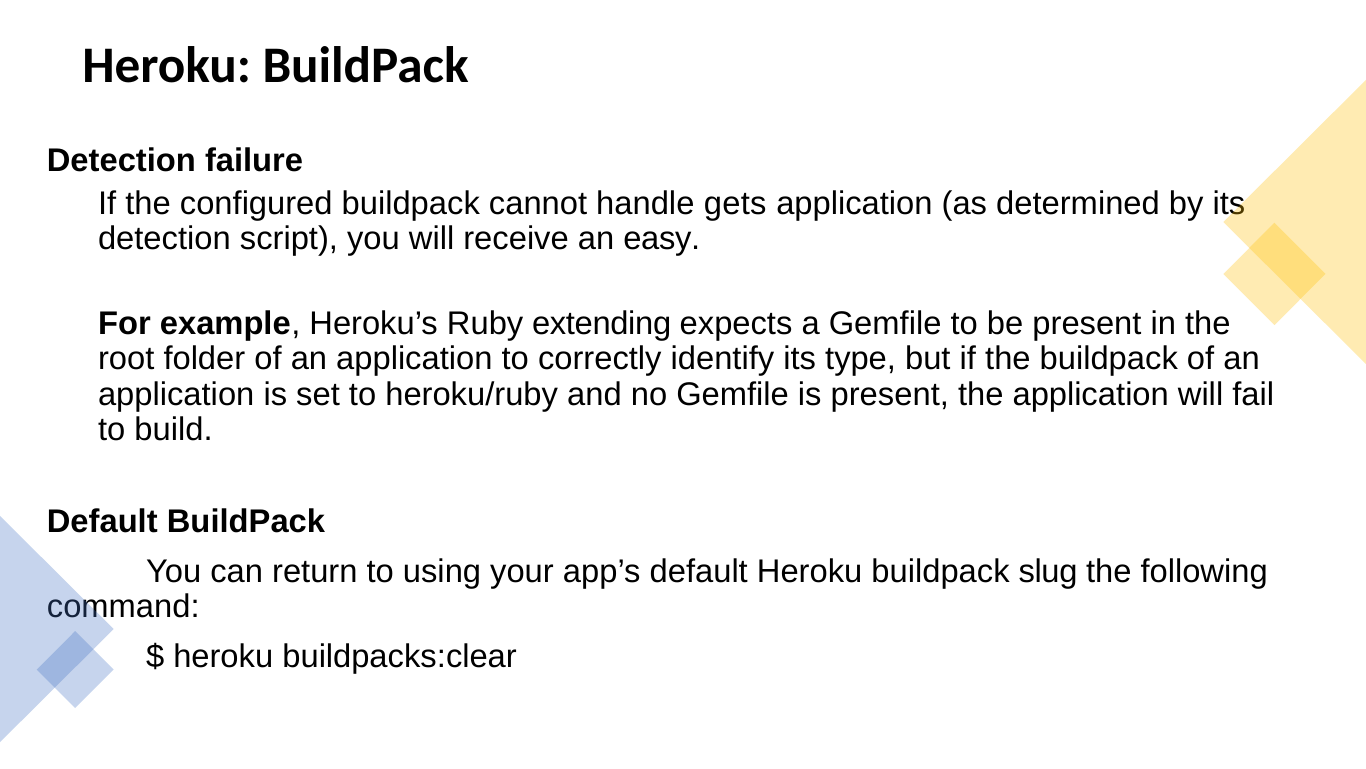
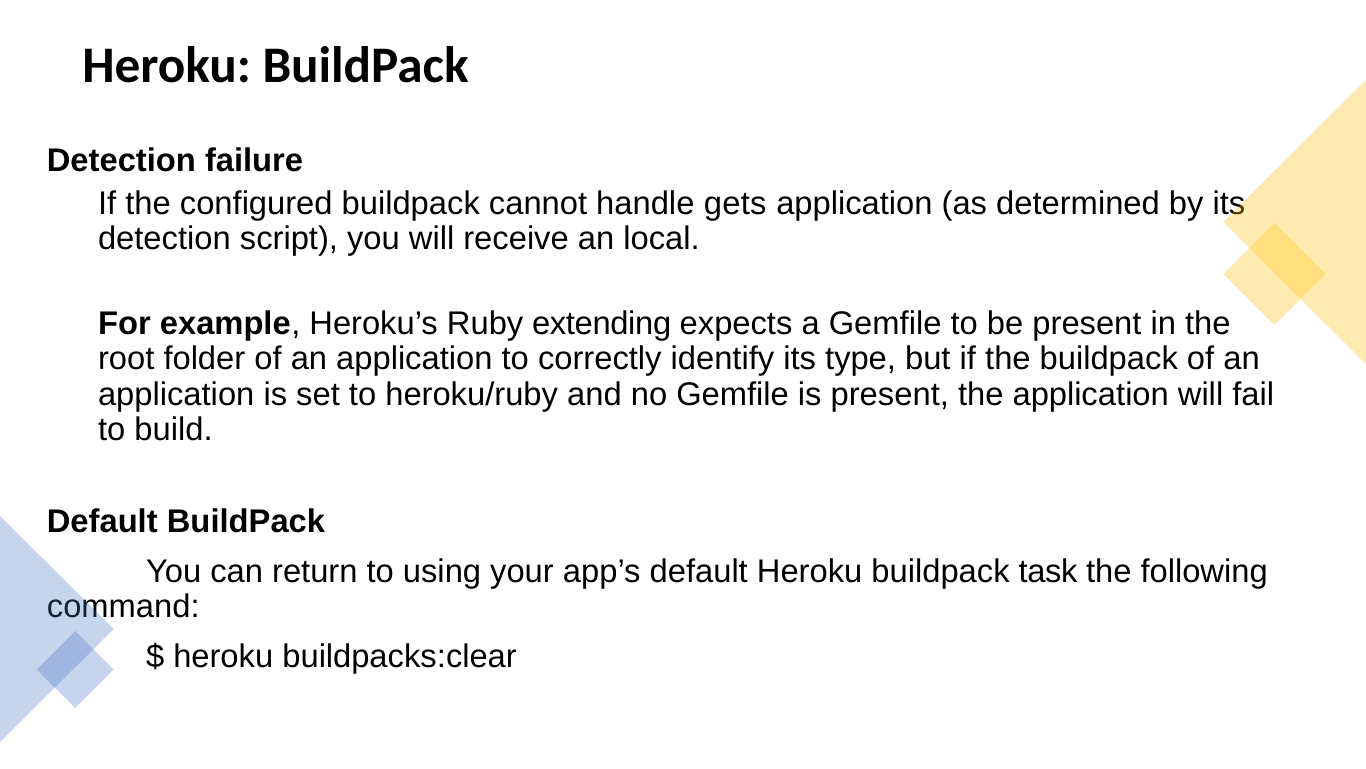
easy: easy -> local
slug: slug -> task
